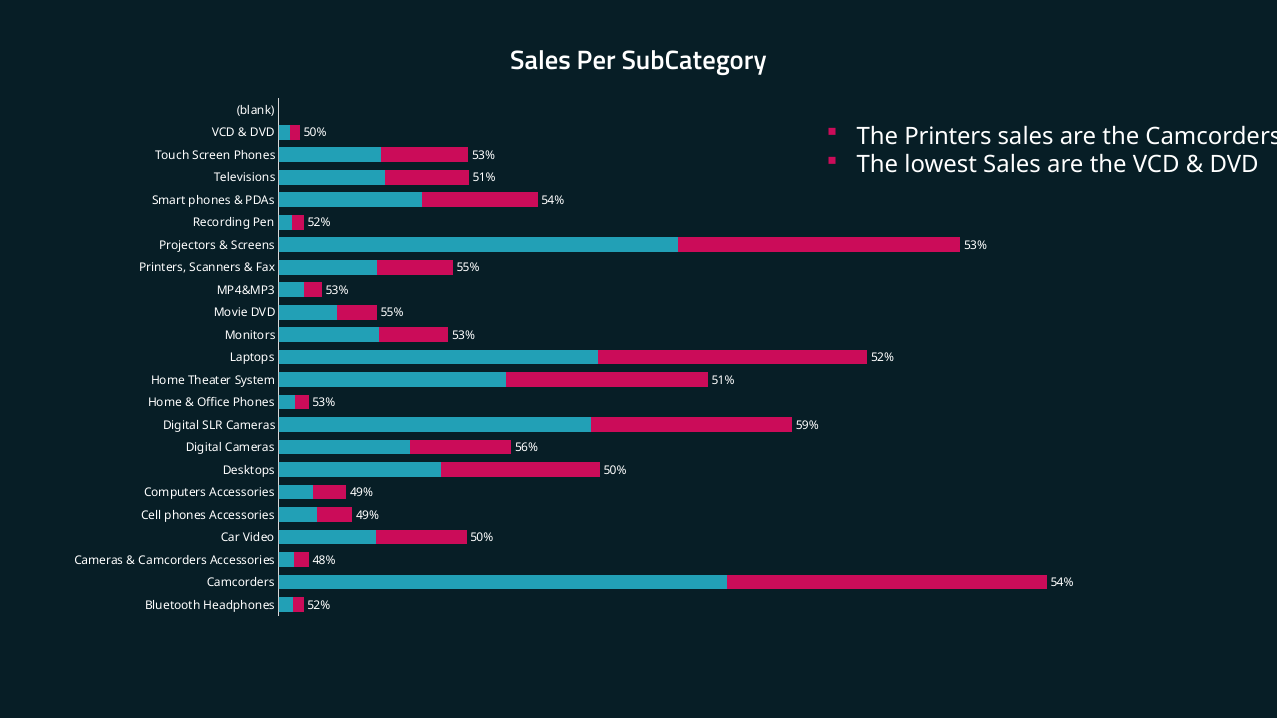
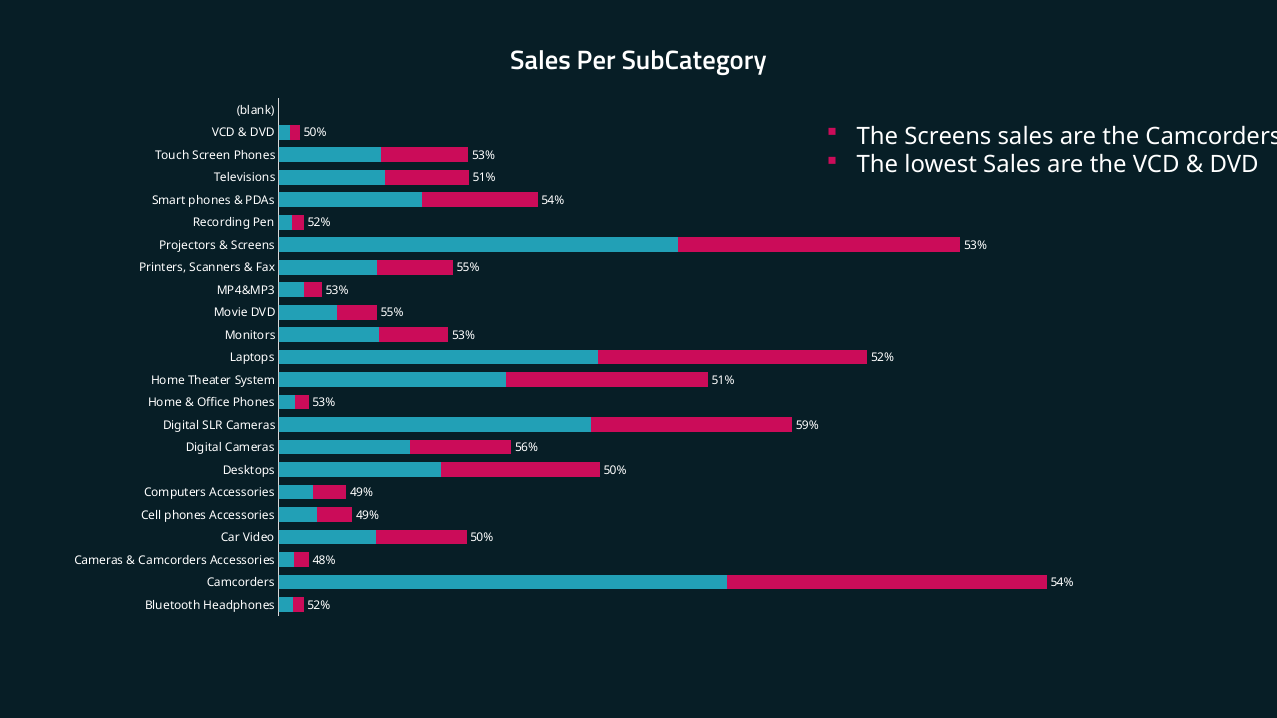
The Printers: Printers -> Screens
